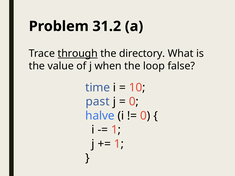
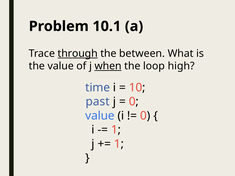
31.2: 31.2 -> 10.1
directory: directory -> between
when underline: none -> present
false: false -> high
halve at (100, 116): halve -> value
